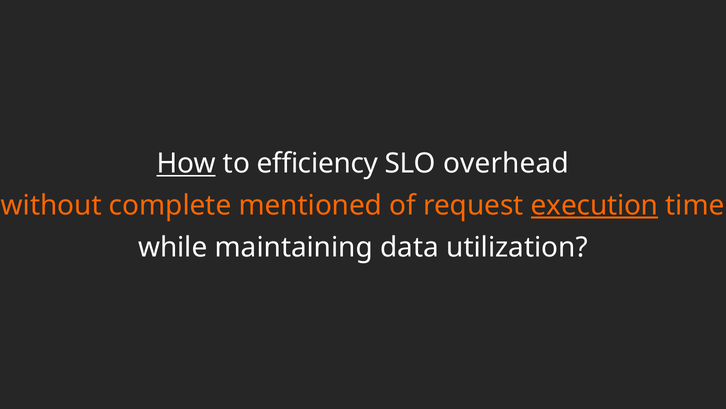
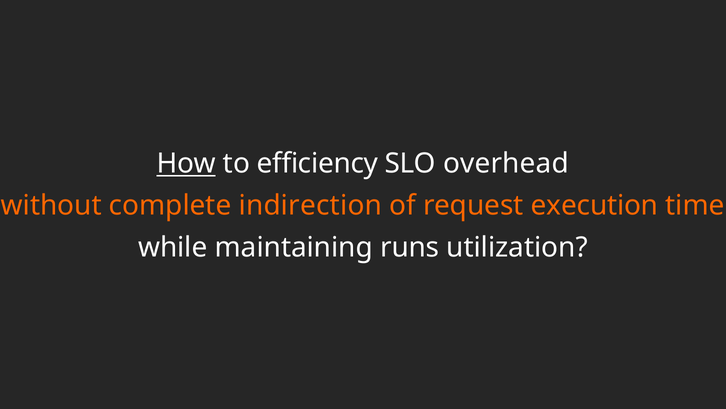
mentioned: mentioned -> indirection
execution underline: present -> none
data: data -> runs
